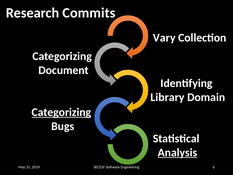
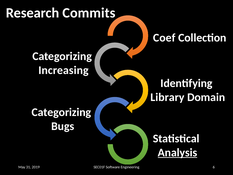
Vary: Vary -> Coef
Document: Document -> Increasing
Categorizing at (61, 112) underline: present -> none
